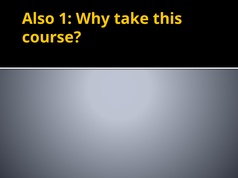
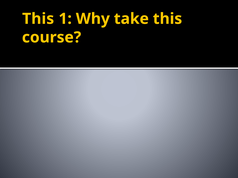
Also at (38, 19): Also -> This
